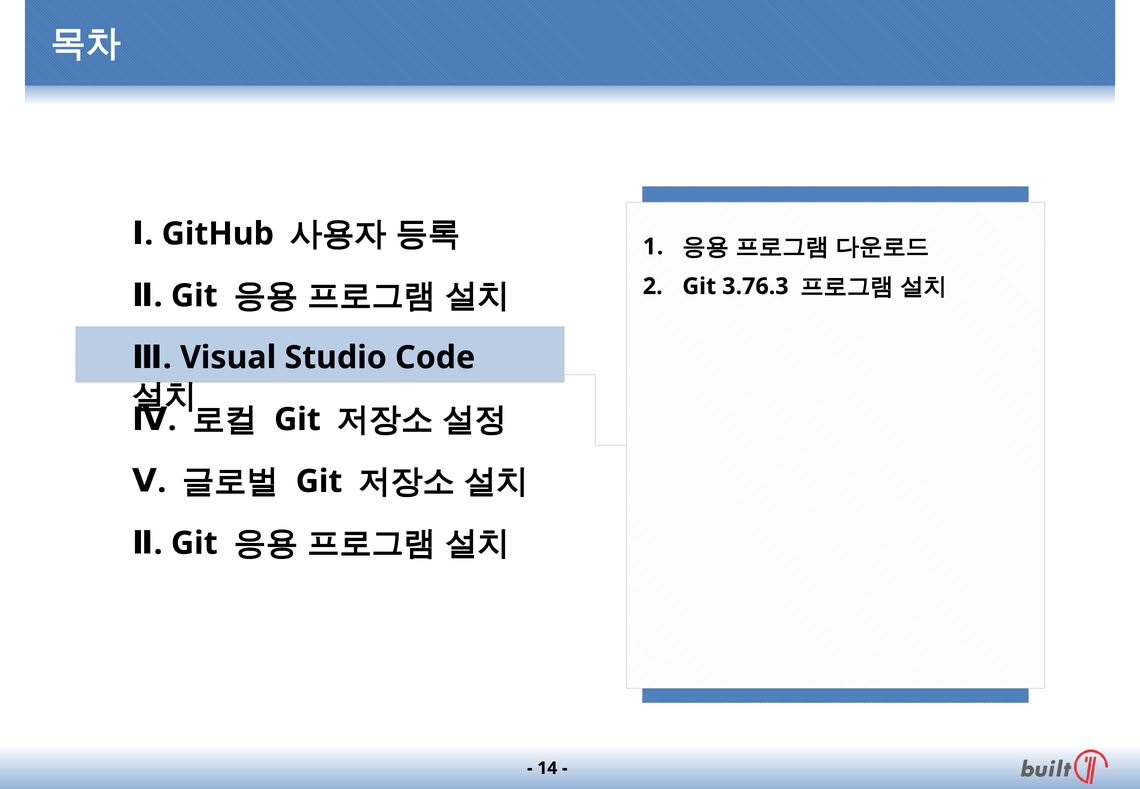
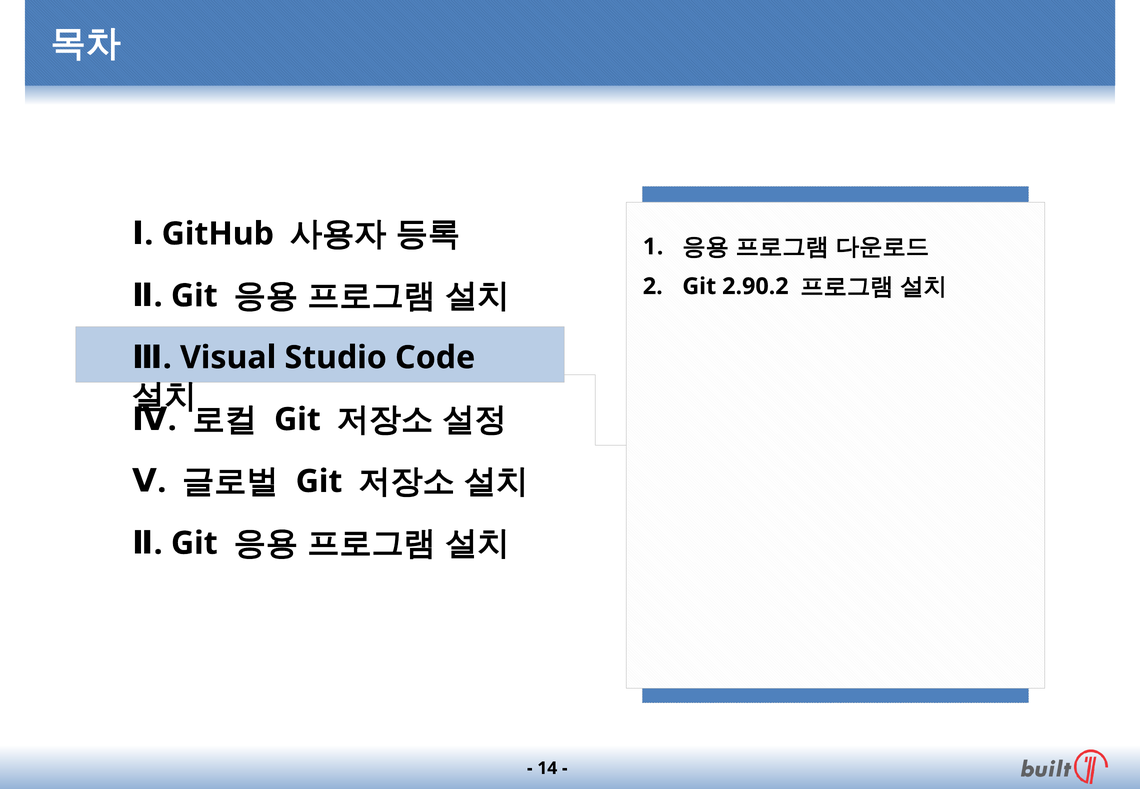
3.76.3: 3.76.3 -> 2.90.2
